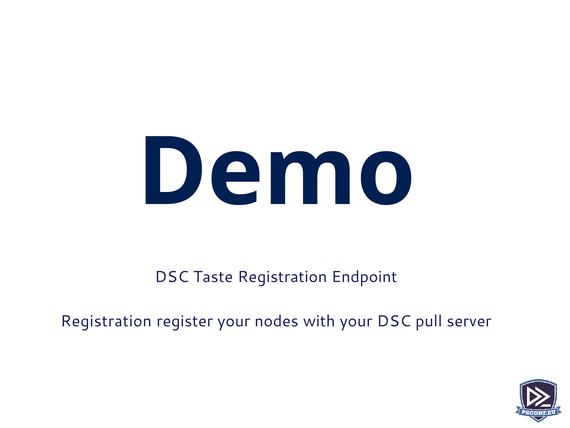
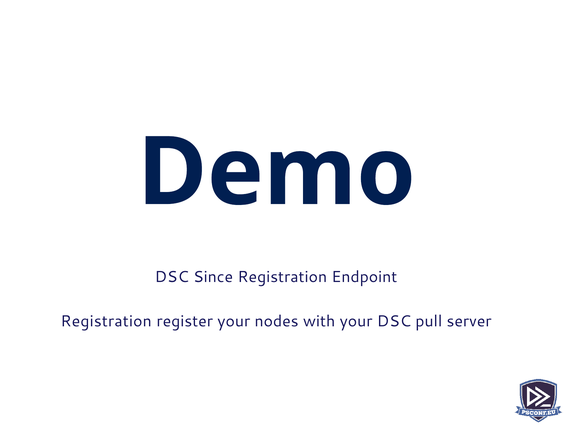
Taste: Taste -> Since
